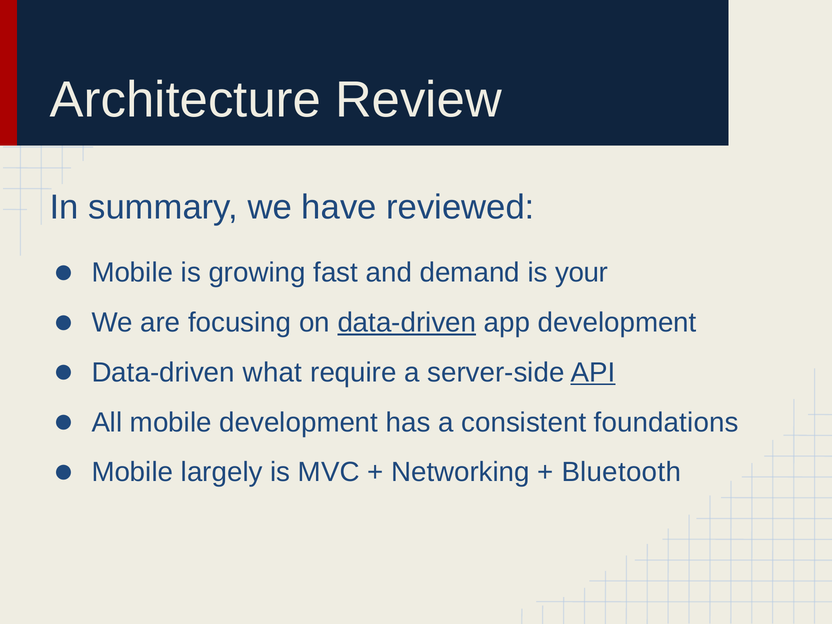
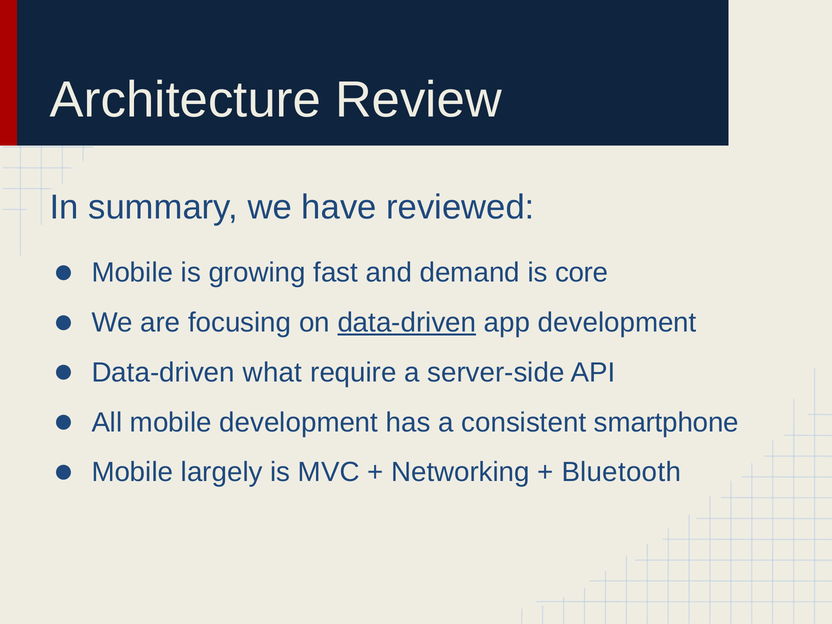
your: your -> core
API underline: present -> none
foundations: foundations -> smartphone
